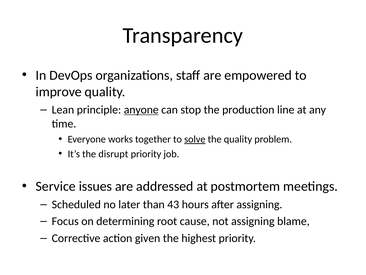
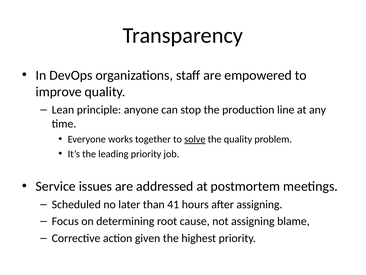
anyone underline: present -> none
disrupt: disrupt -> leading
43: 43 -> 41
